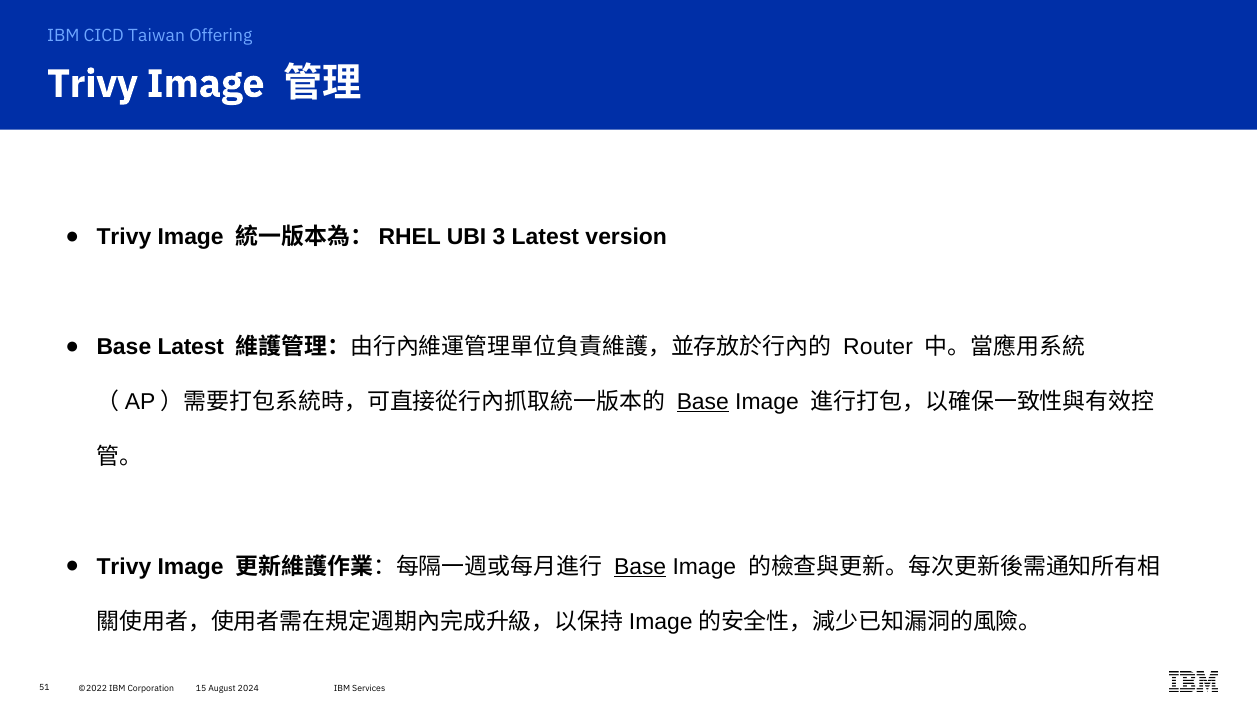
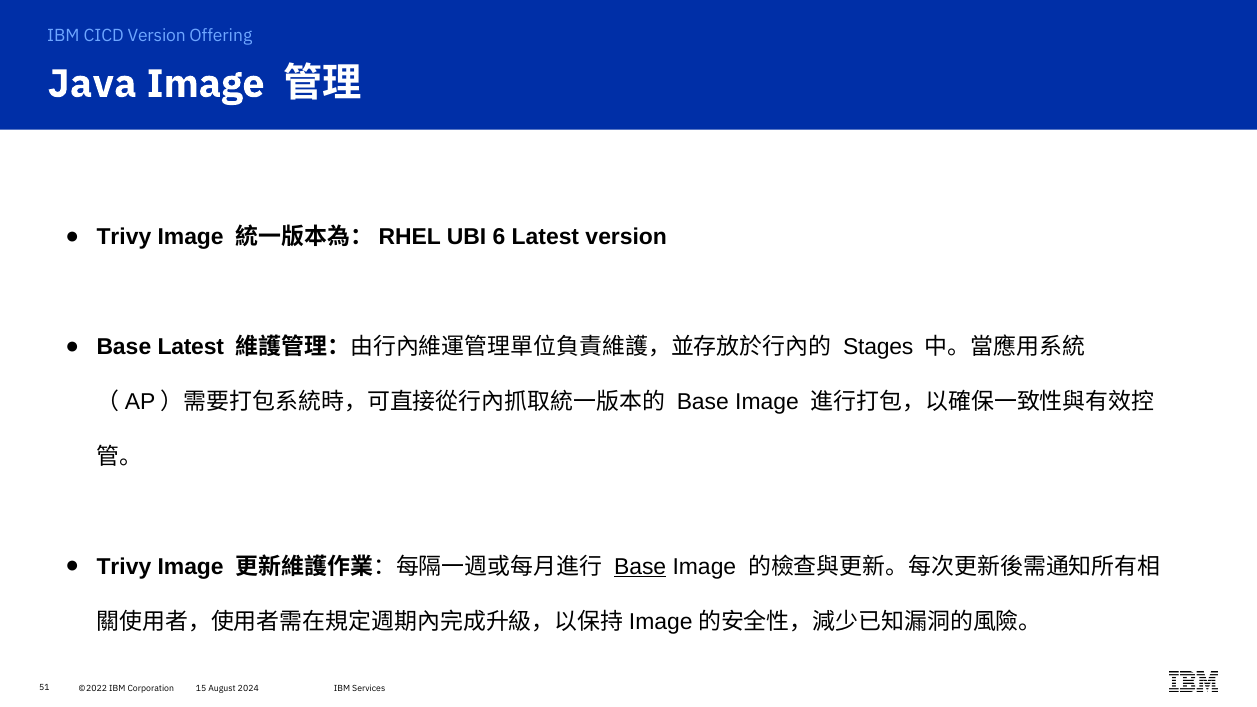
CICD Taiwan: Taiwan -> Version
Trivy at (93, 84): Trivy -> Java
3: 3 -> 6
Router: Router -> Stages
Base at (703, 402) underline: present -> none
